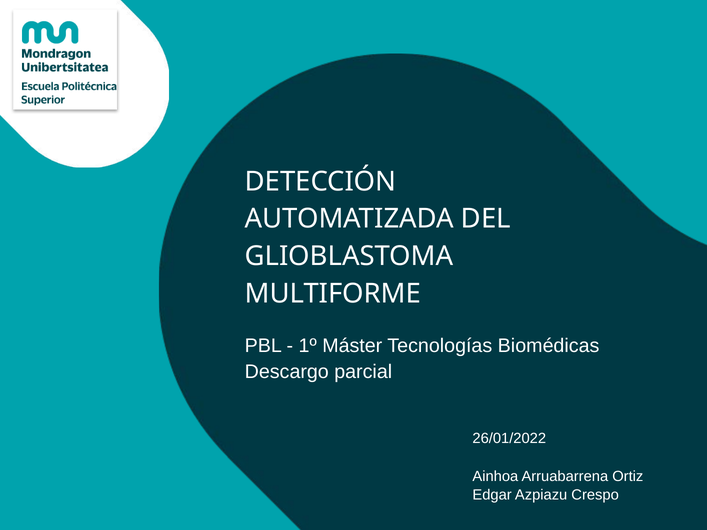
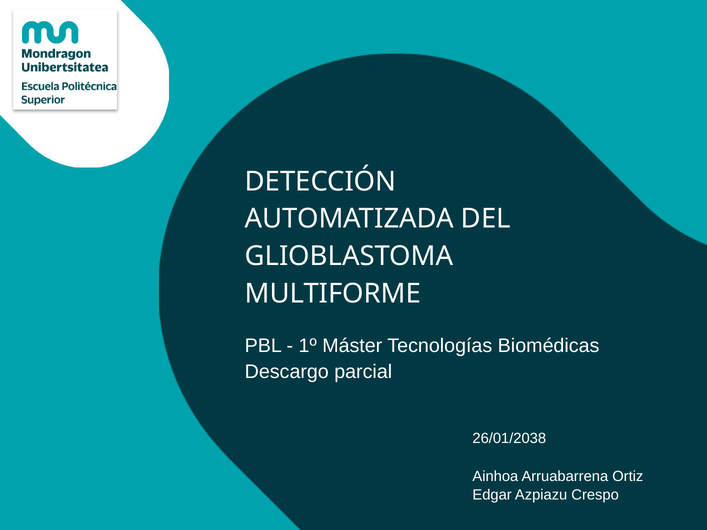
26/01/2022: 26/01/2022 -> 26/01/2038
